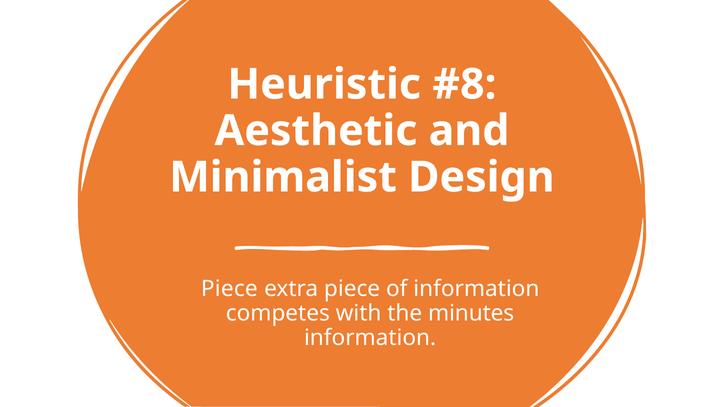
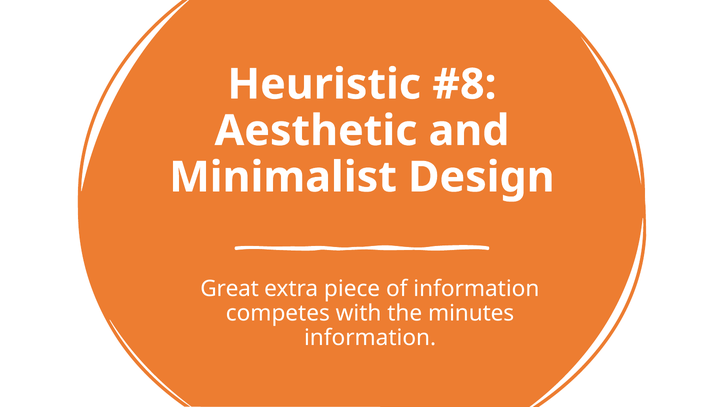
Piece at (229, 289): Piece -> Great
